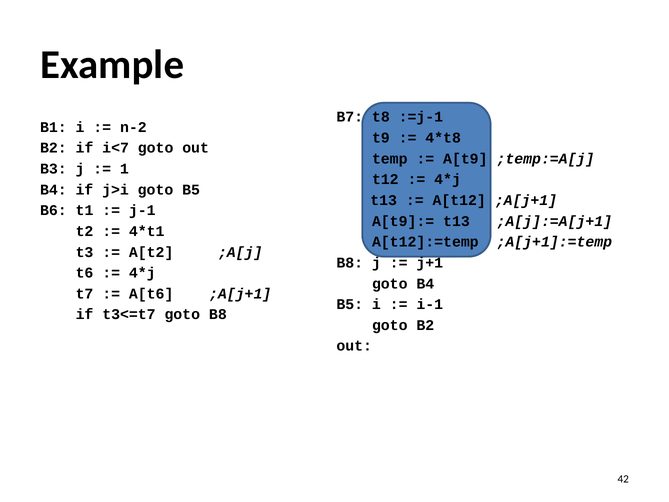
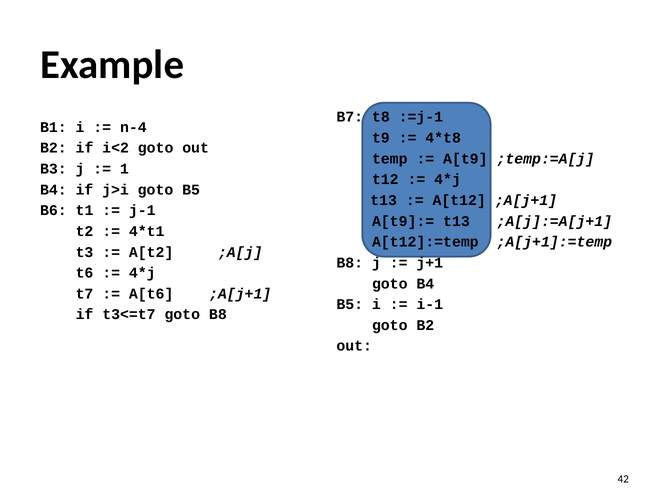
n-2: n-2 -> n-4
i<7: i<7 -> i<2
